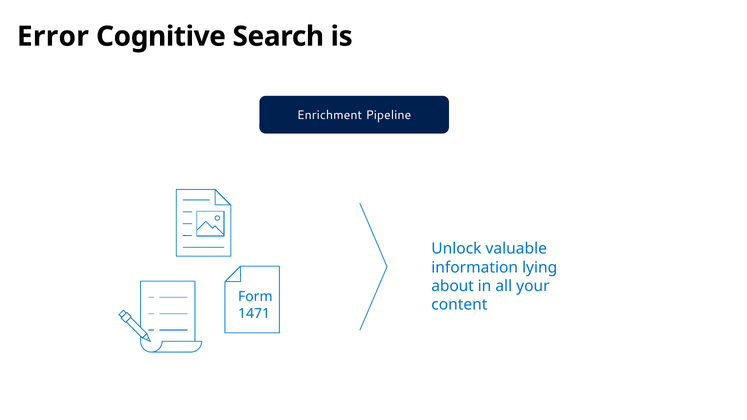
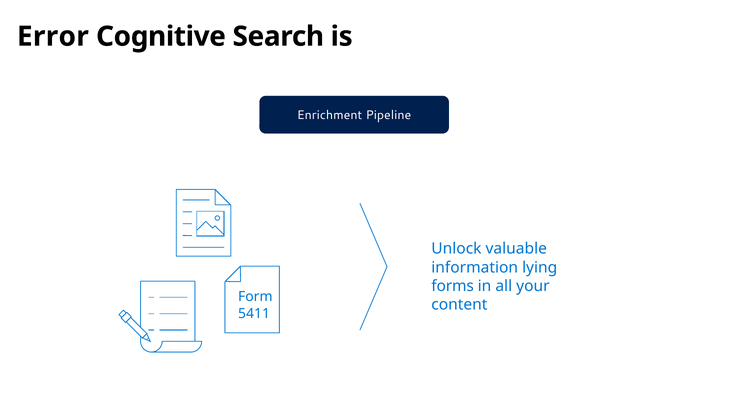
about: about -> forms
1471: 1471 -> 5411
